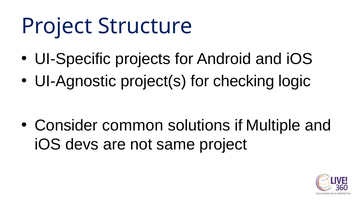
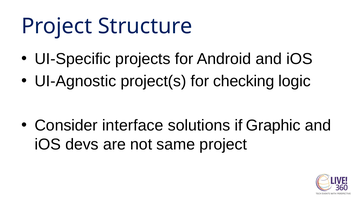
common: common -> interface
Multiple: Multiple -> Graphic
